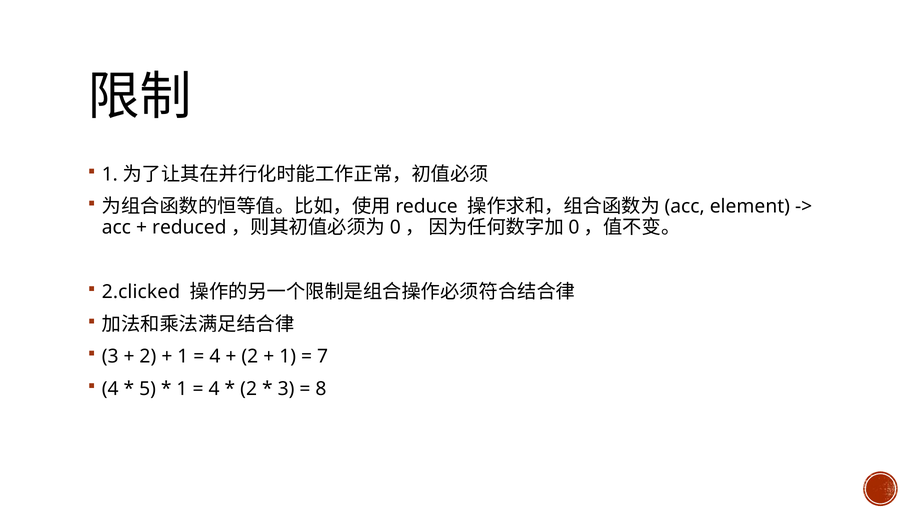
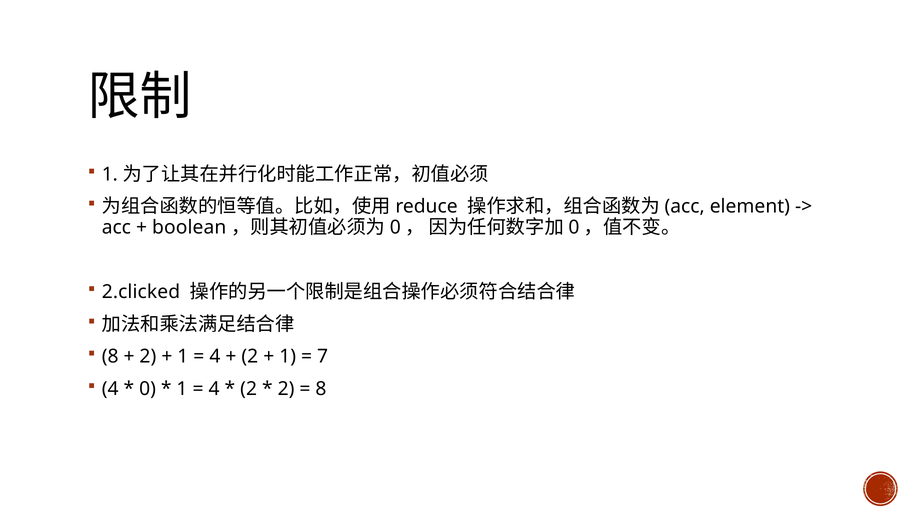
reduced: reduced -> boolean
3 at (110, 357): 3 -> 8
5 at (148, 389): 5 -> 0
3 at (286, 389): 3 -> 2
